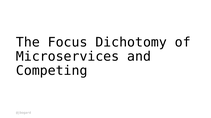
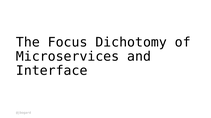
Competing: Competing -> Interface
